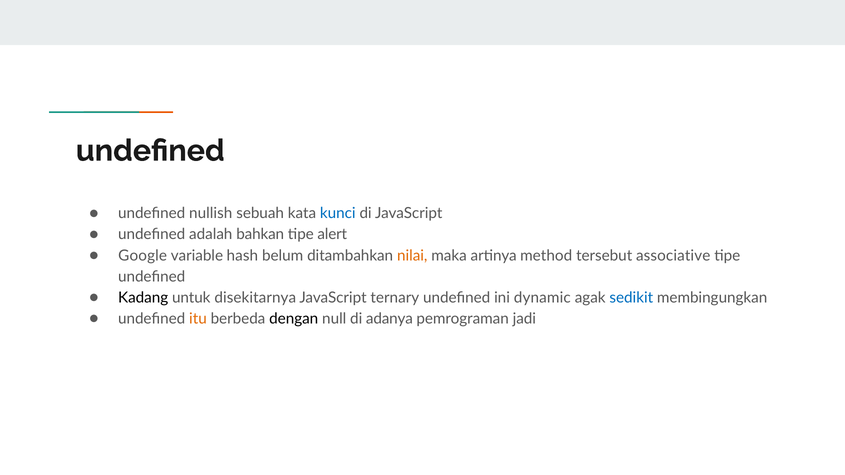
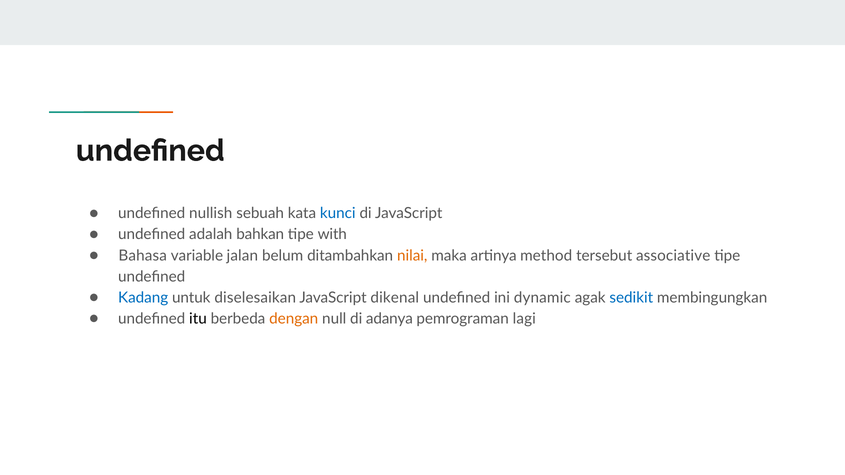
alert: alert -> with
Google: Google -> Bahasa
hash: hash -> jalan
Kadang colour: black -> blue
disekitarnya: disekitarnya -> diselesaikan
ternary: ternary -> dikenal
itu colour: orange -> black
dengan colour: black -> orange
jadi: jadi -> lagi
